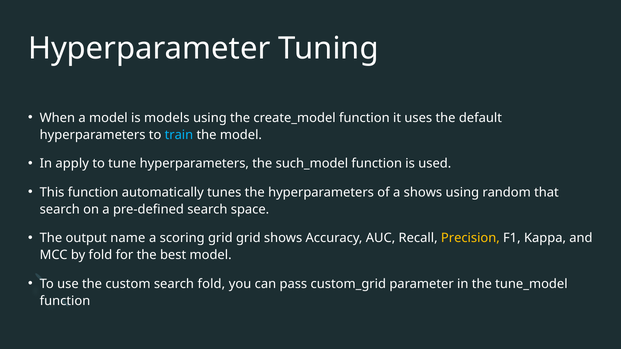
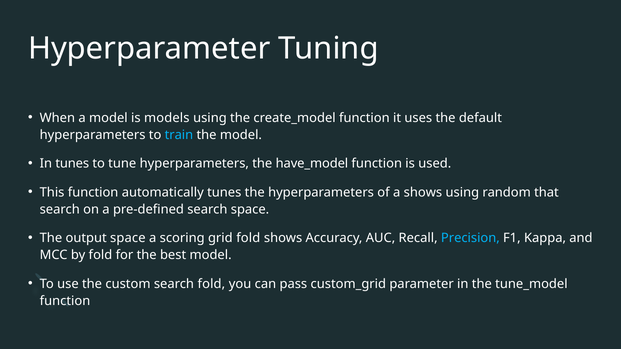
In apply: apply -> tunes
such_model: such_model -> have_model
output name: name -> space
grid grid: grid -> fold
Precision colour: yellow -> light blue
